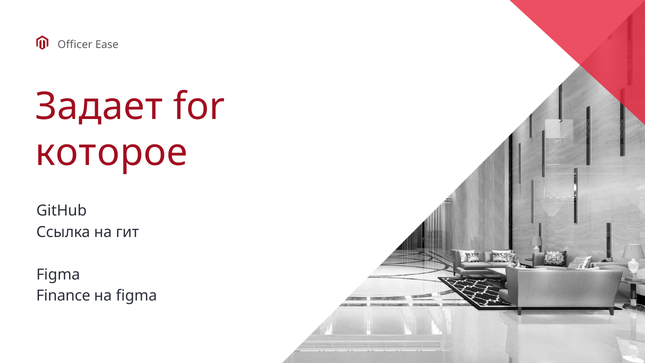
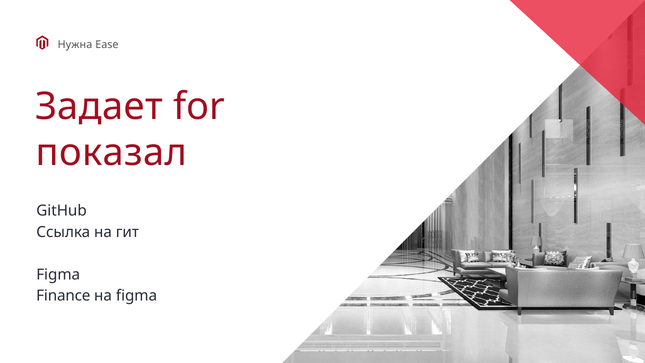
Officer: Officer -> Нужна
которое: которое -> показал
